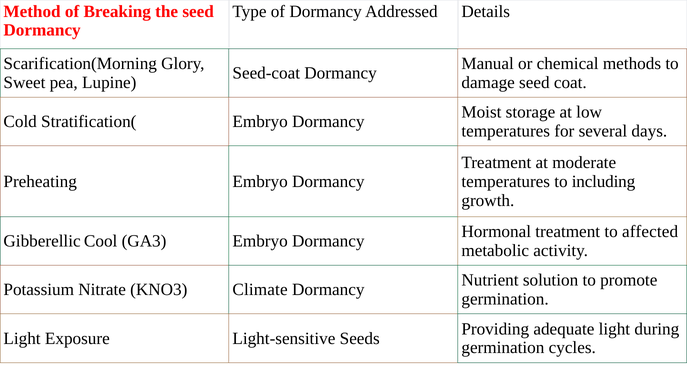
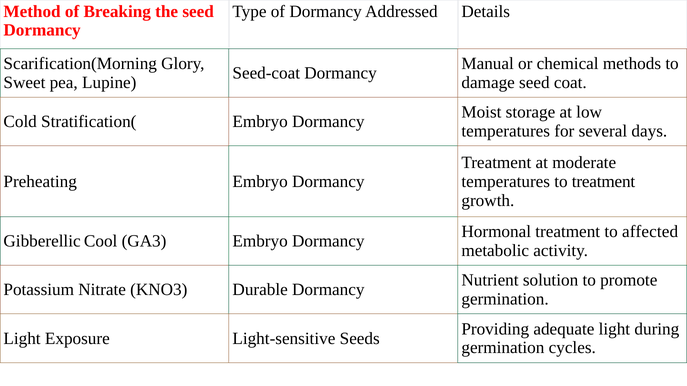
to including: including -> treatment
Climate: Climate -> Durable
